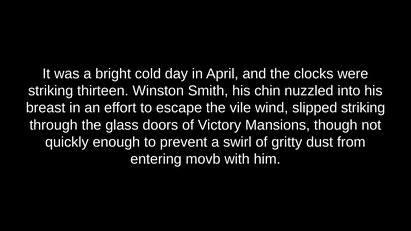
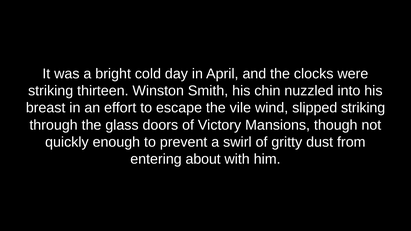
movb: movb -> about
